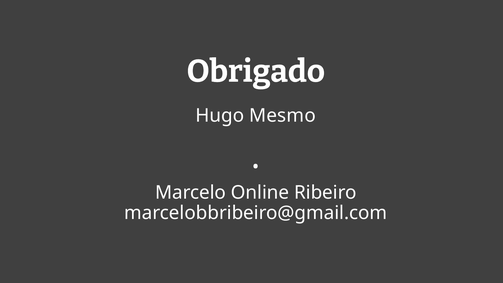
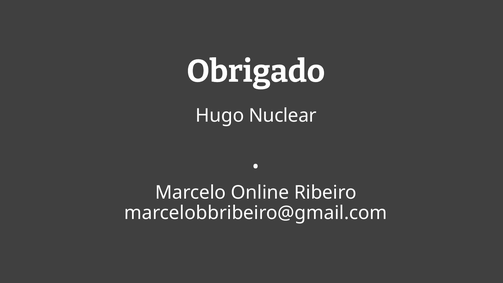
Mesmo: Mesmo -> Nuclear
